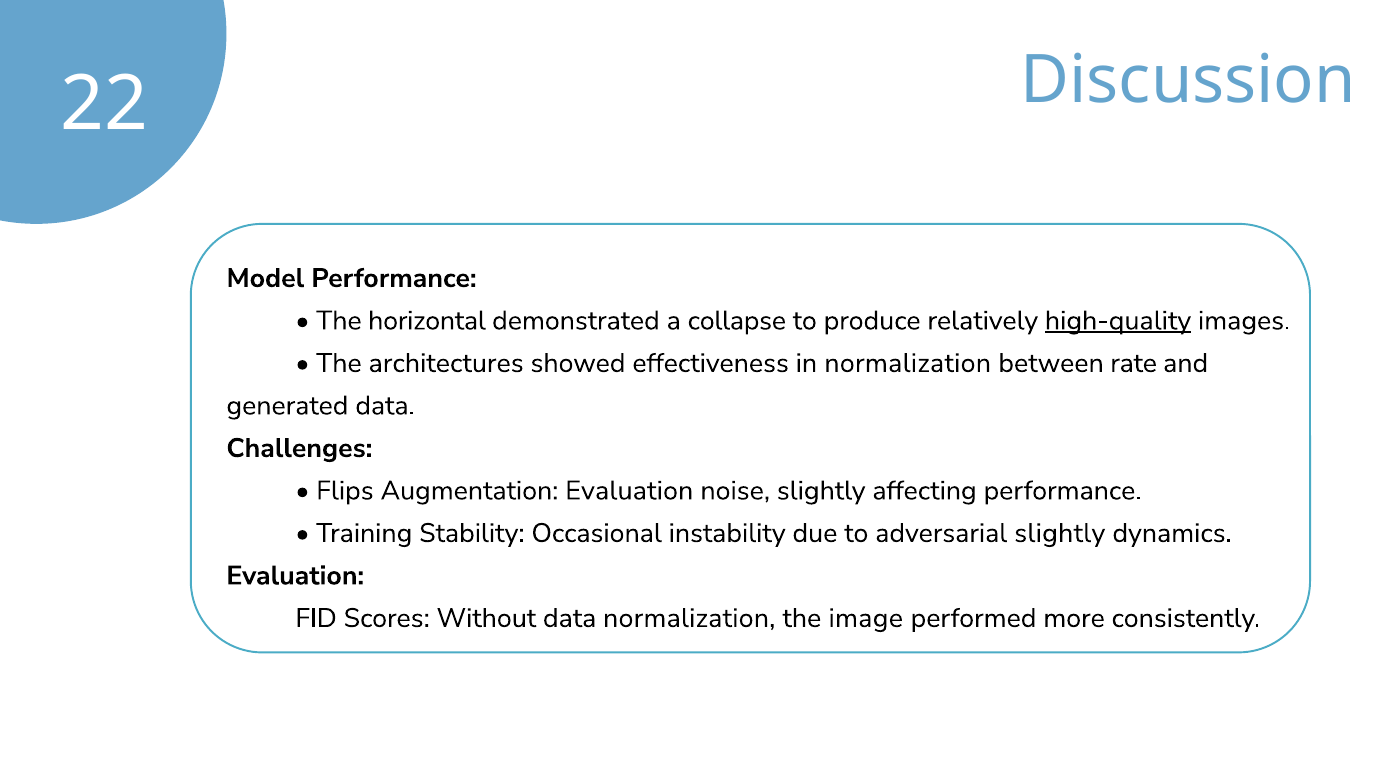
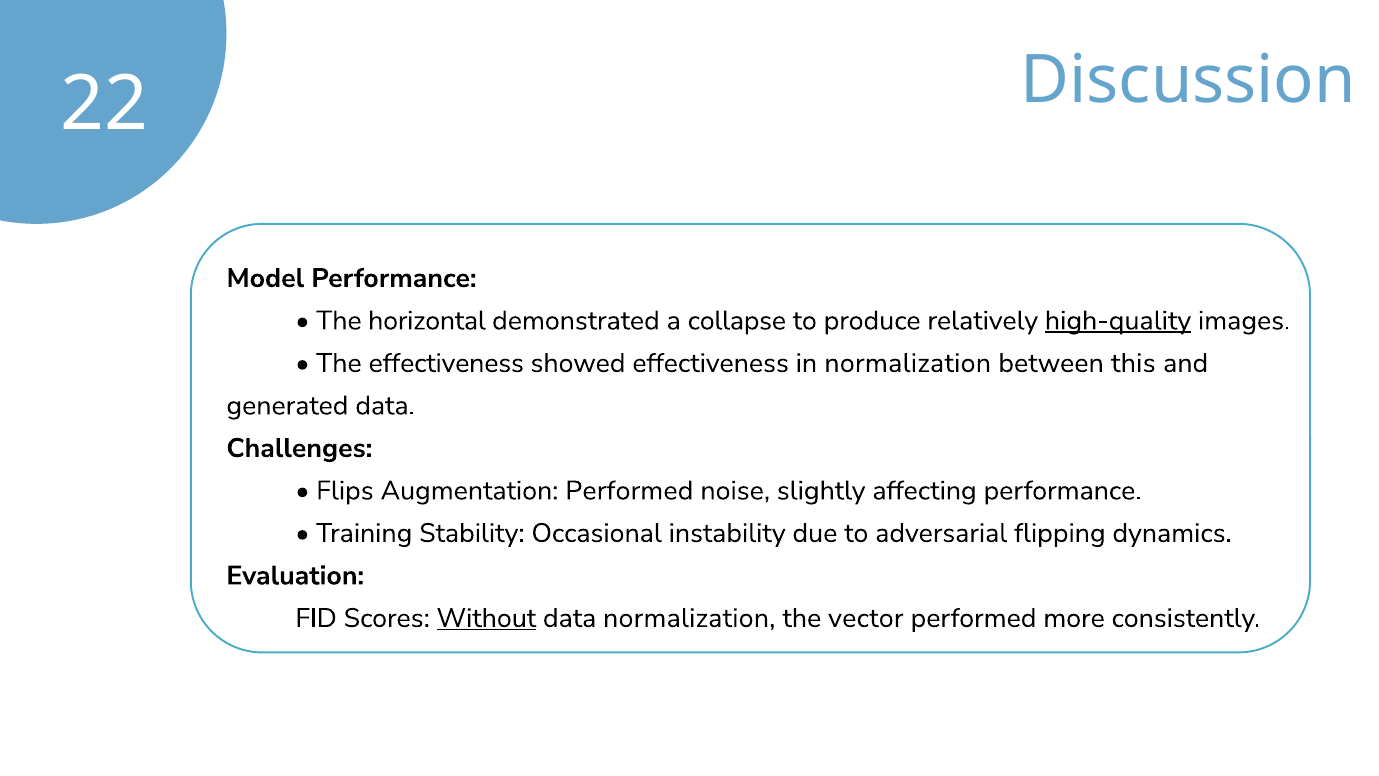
The architectures: architectures -> effectiveness
rate: rate -> this
Augmentation Evaluation: Evaluation -> Performed
adversarial slightly: slightly -> flipping
Without underline: none -> present
image: image -> vector
